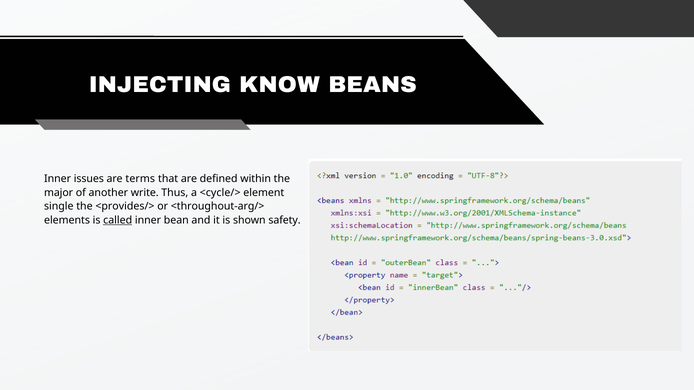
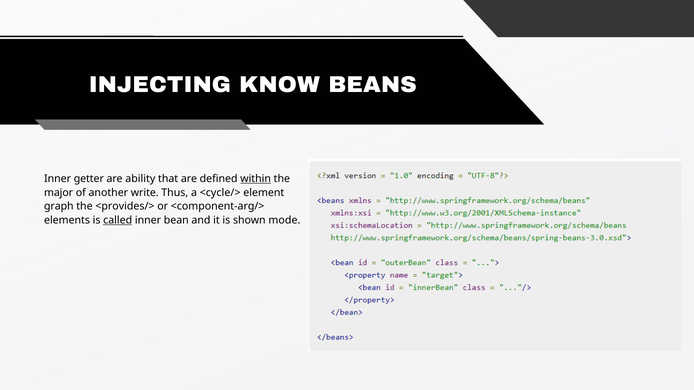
issues: issues -> getter
terms: terms -> ability
within underline: none -> present
single: single -> graph
<throughout-arg/>: <throughout-arg/> -> <component-arg/>
safety: safety -> mode
